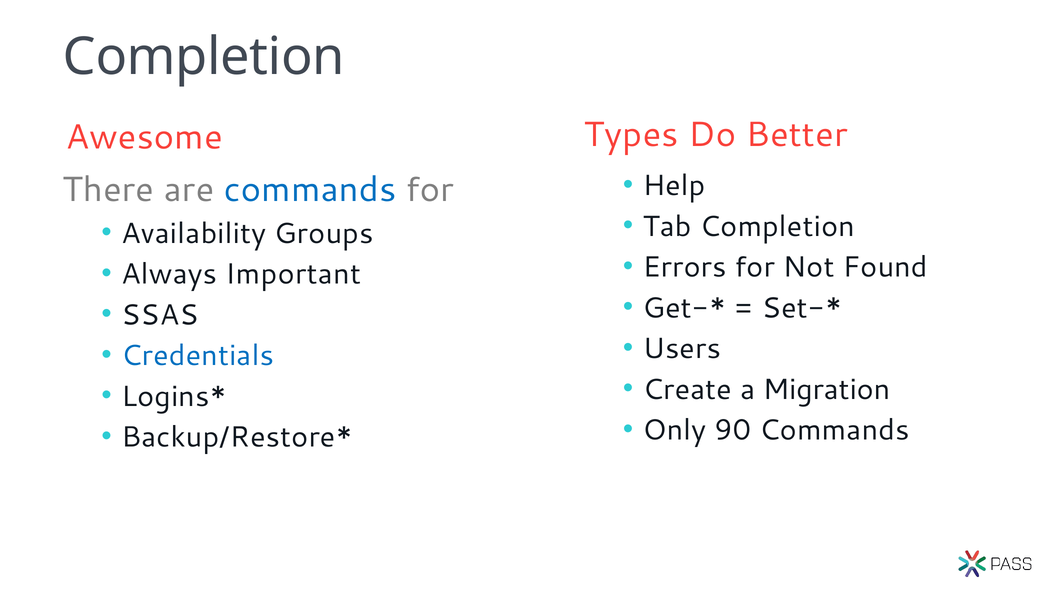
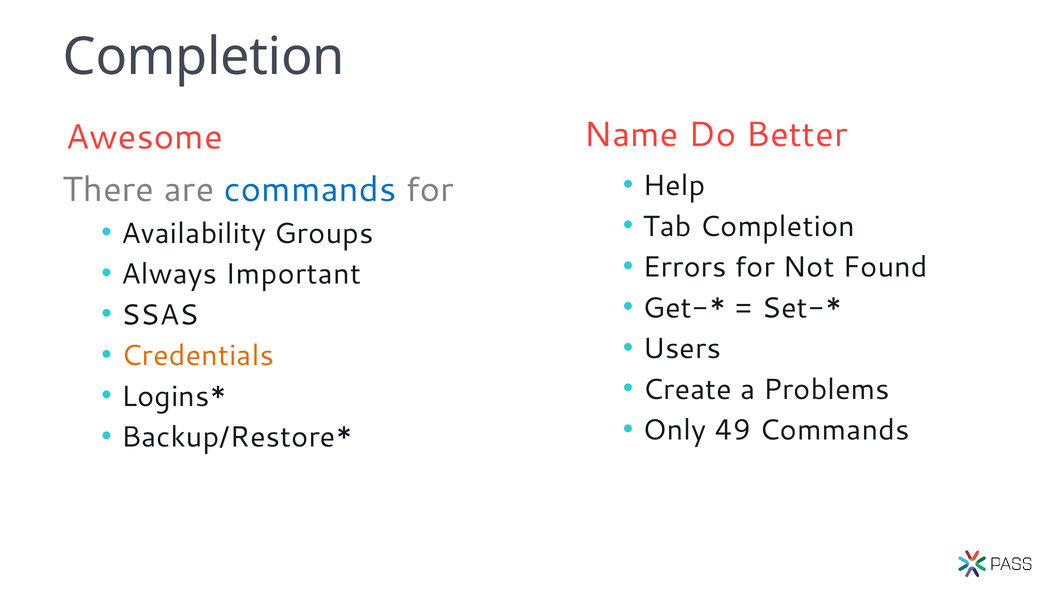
Types: Types -> Name
Credentials colour: blue -> orange
Migration: Migration -> Problems
90: 90 -> 49
